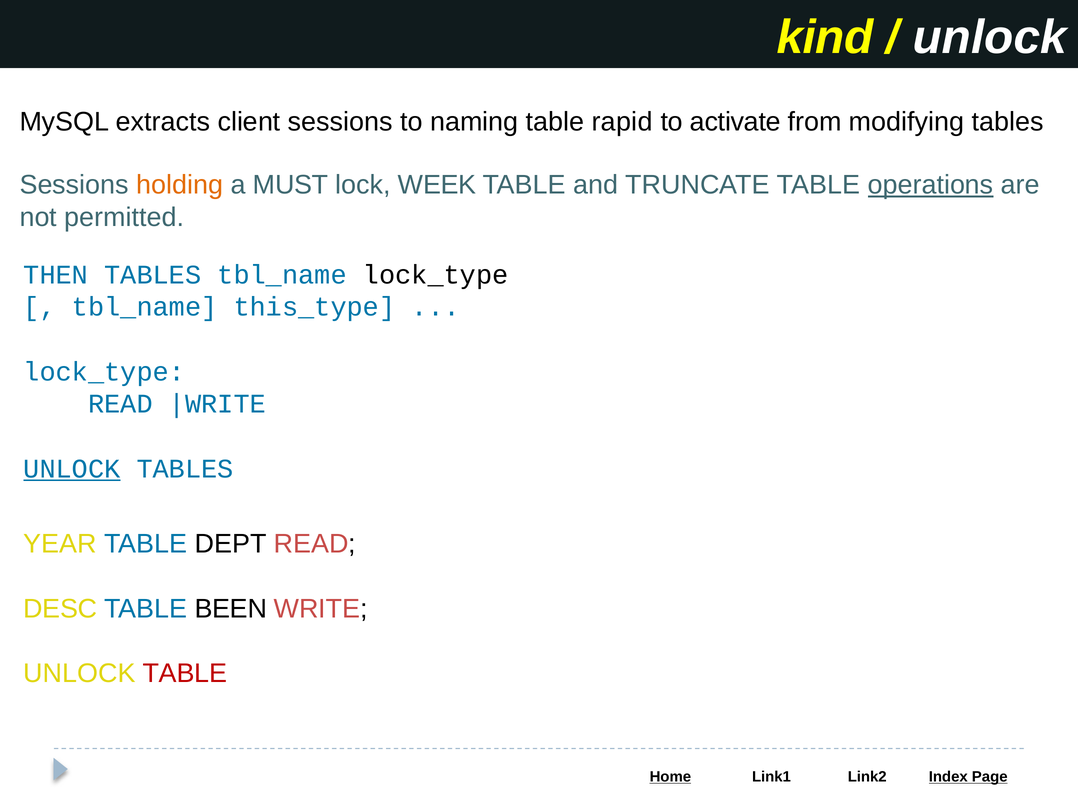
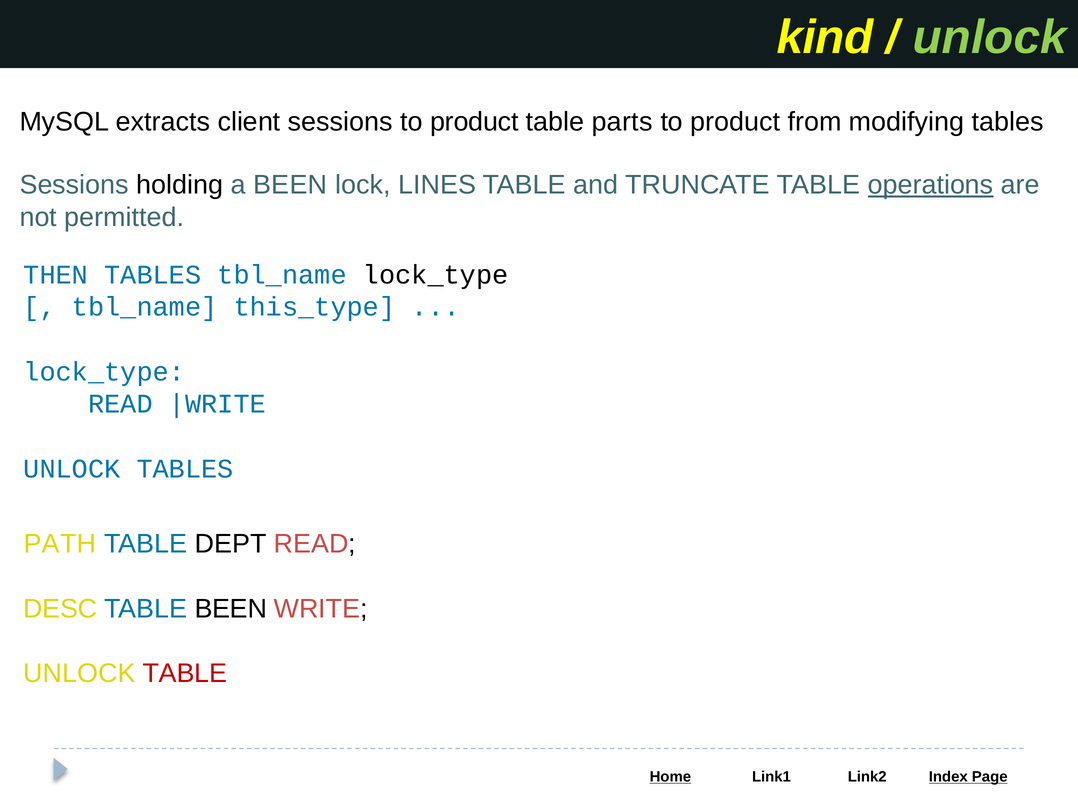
unlock at (990, 37) colour: white -> light green
sessions to naming: naming -> product
rapid: rapid -> parts
activate at (735, 122): activate -> product
holding colour: orange -> black
a MUST: MUST -> BEEN
WEEK: WEEK -> LINES
UNLOCK at (72, 469) underline: present -> none
YEAR: YEAR -> PATH
